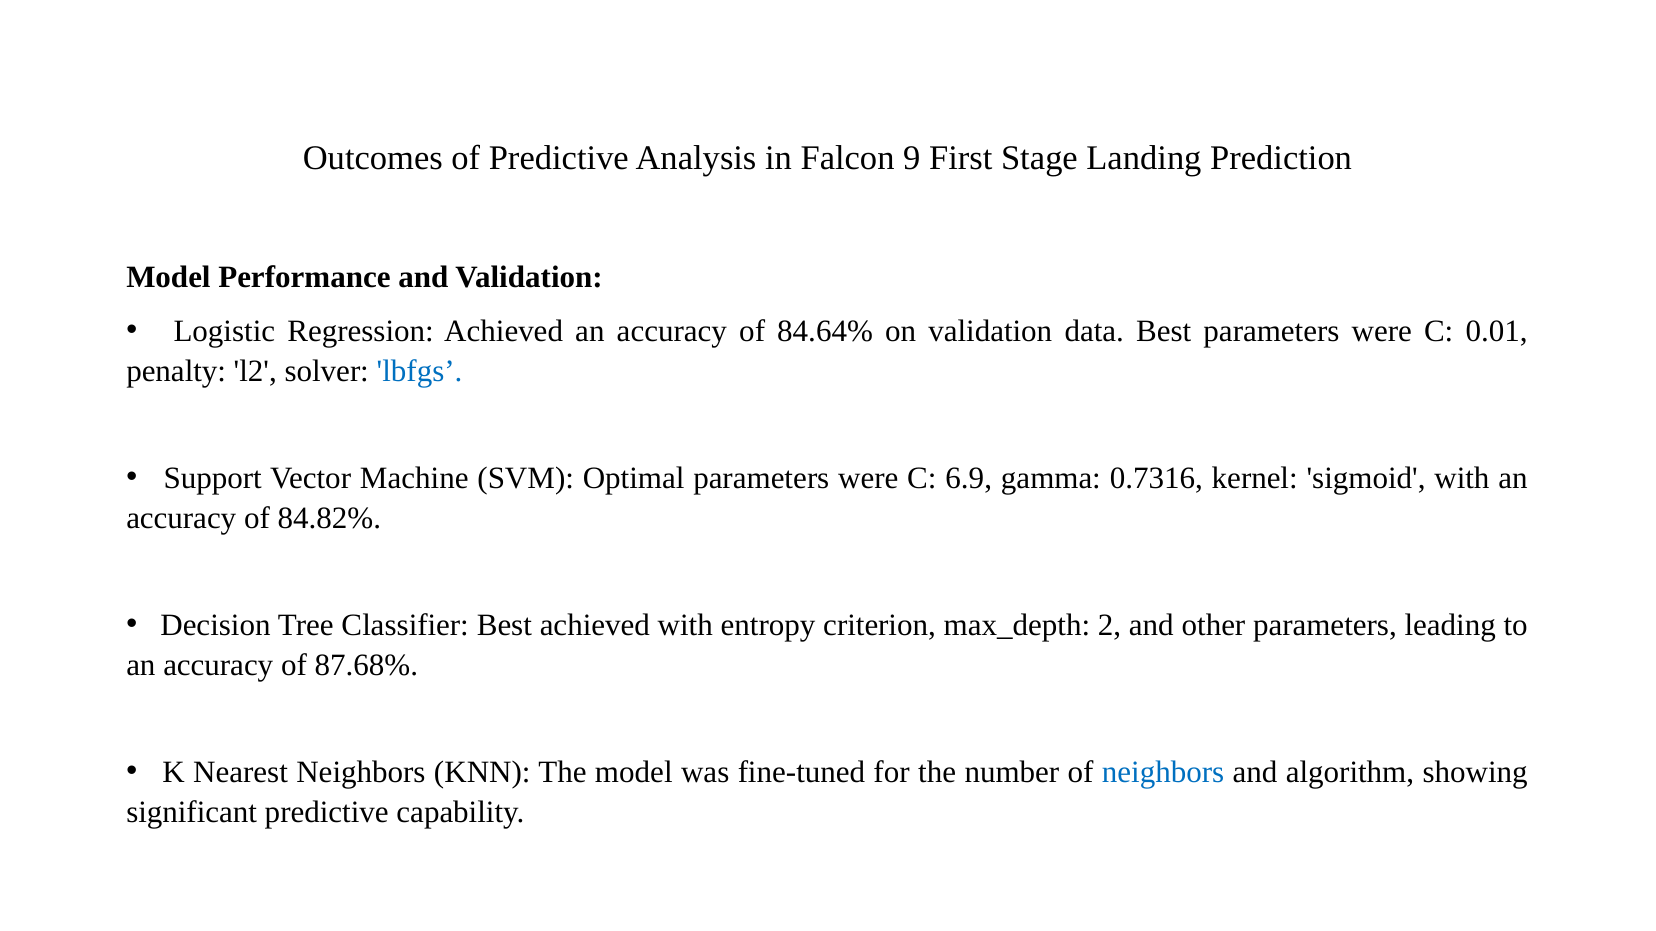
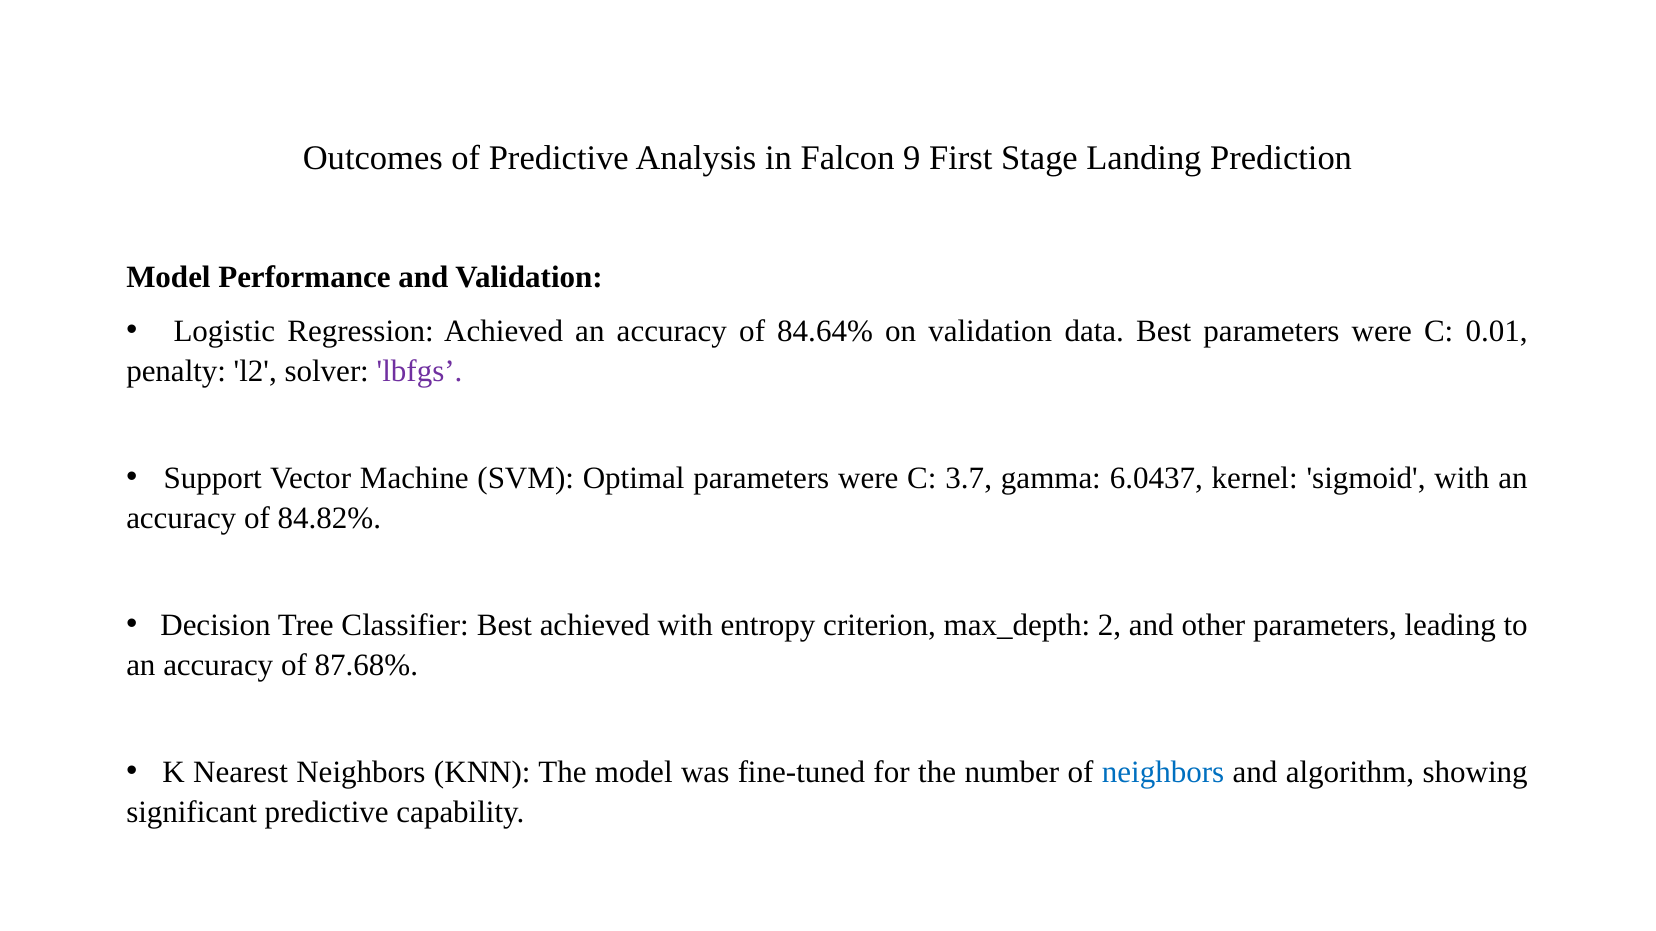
lbfgs colour: blue -> purple
6.9: 6.9 -> 3.7
0.7316: 0.7316 -> 6.0437
